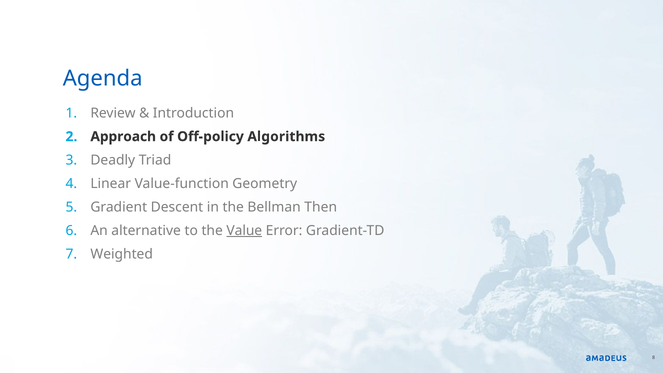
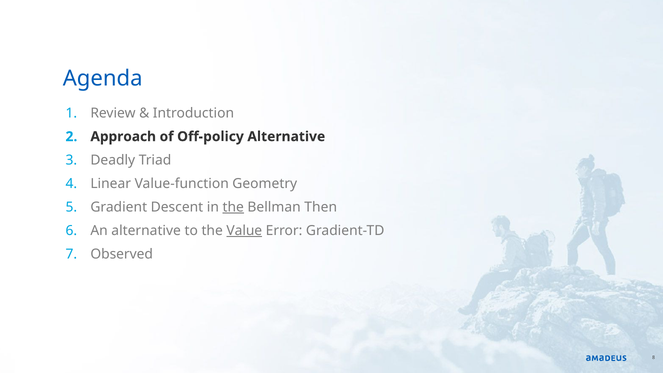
Off-policy Algorithms: Algorithms -> Alternative
the at (233, 207) underline: none -> present
Weighted: Weighted -> Observed
